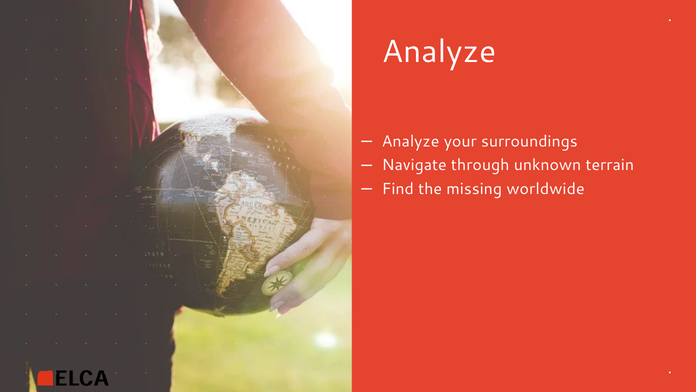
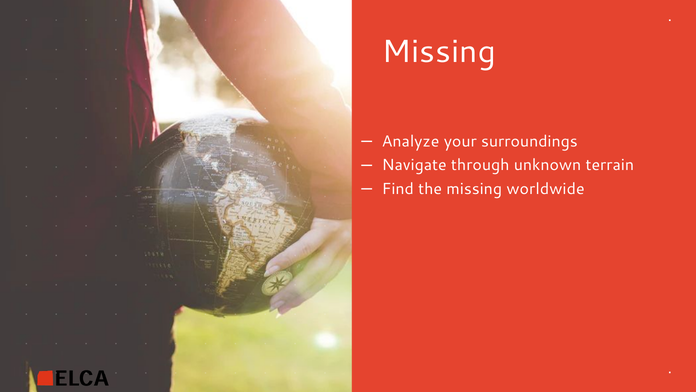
Analyze at (439, 51): Analyze -> Missing
